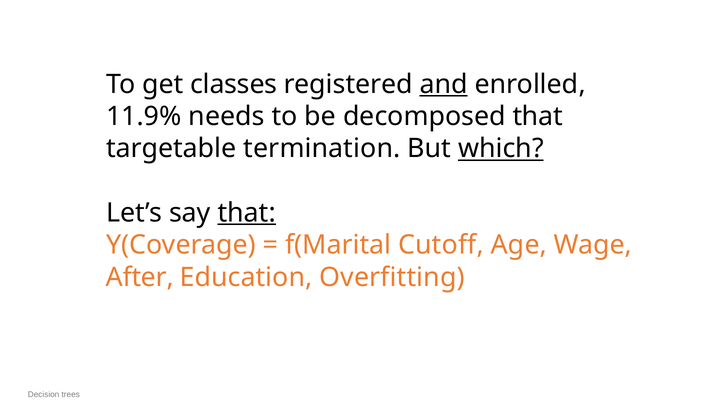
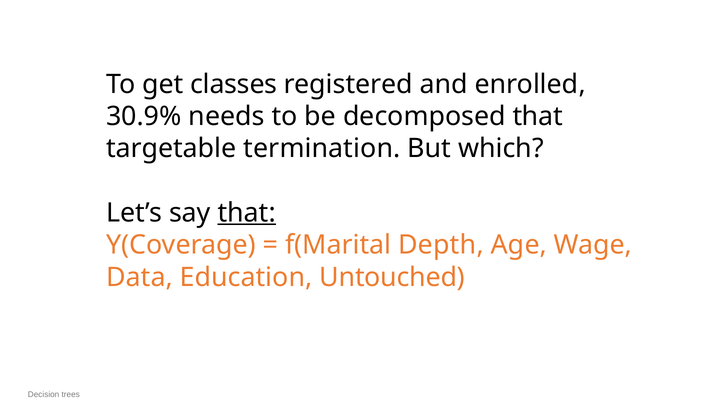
and underline: present -> none
11.9%: 11.9% -> 30.9%
which underline: present -> none
Cutoff: Cutoff -> Depth
After: After -> Data
Overfitting: Overfitting -> Untouched
